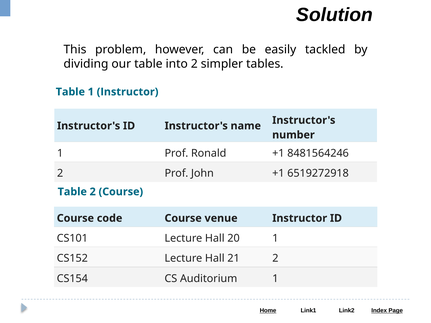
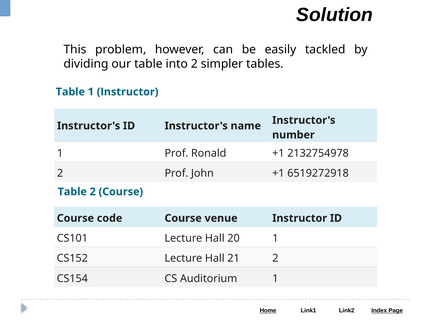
8481564246: 8481564246 -> 2132754978
